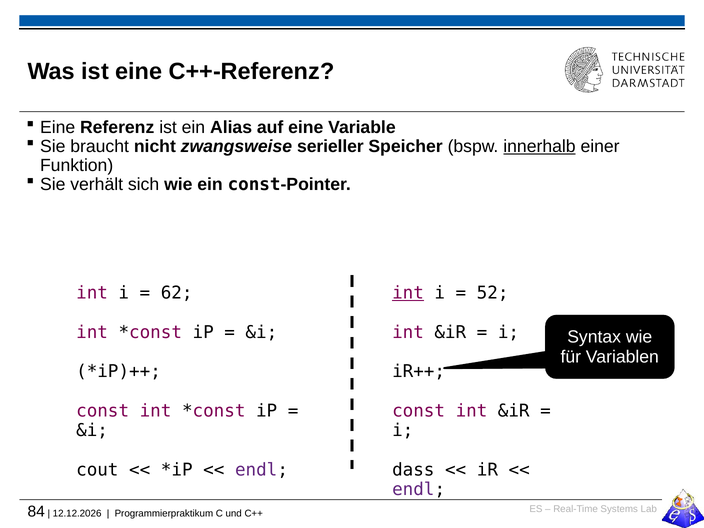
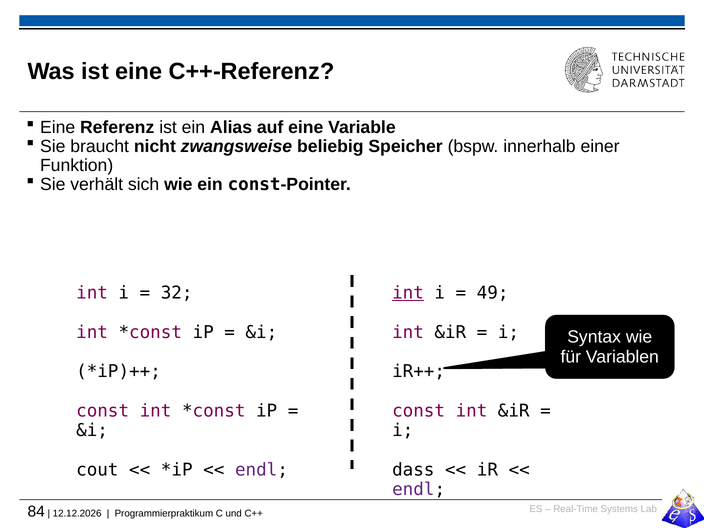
serieller: serieller -> beliebig
innerhalb underline: present -> none
62: 62 -> 32
52: 52 -> 49
